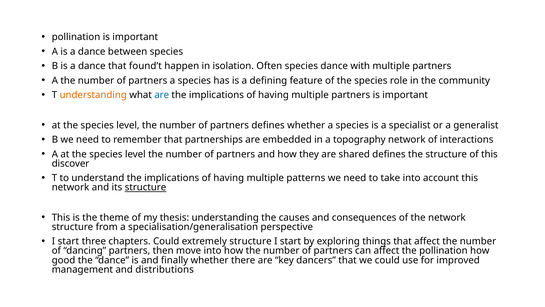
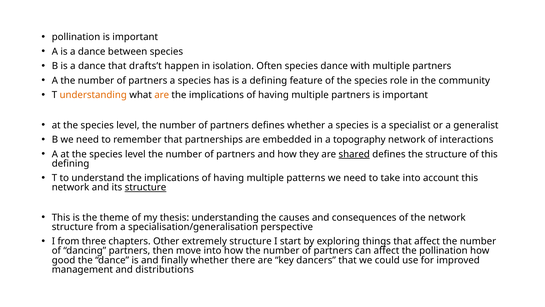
found’t: found’t -> drafts’t
are at (162, 95) colour: blue -> orange
shared underline: none -> present
discover at (71, 163): discover -> defining
start at (68, 241): start -> from
chapters Could: Could -> Other
